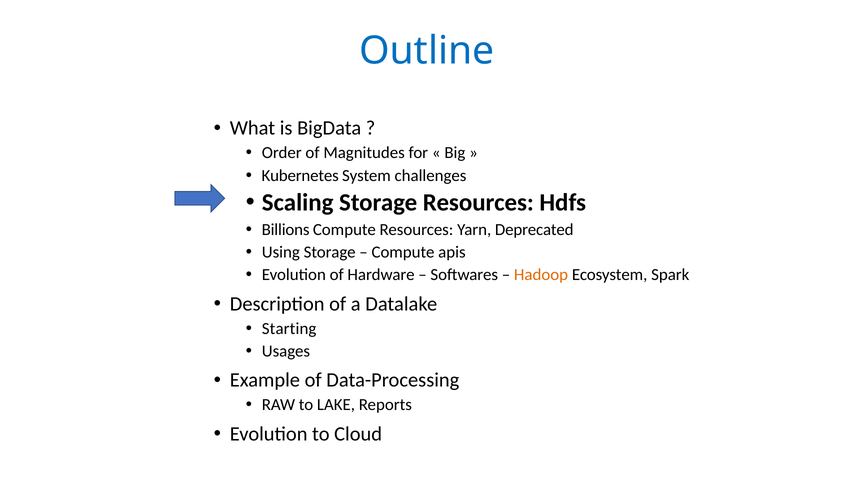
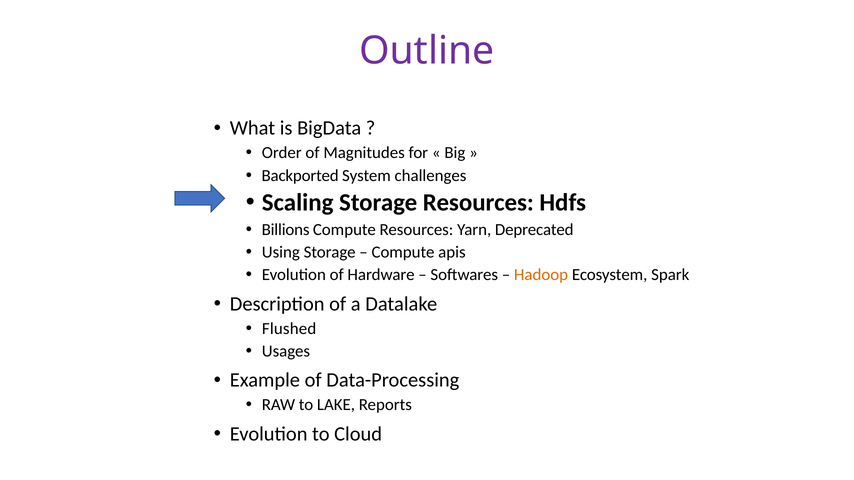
Outline colour: blue -> purple
Kubernetes: Kubernetes -> Backported
Starting: Starting -> Flushed
